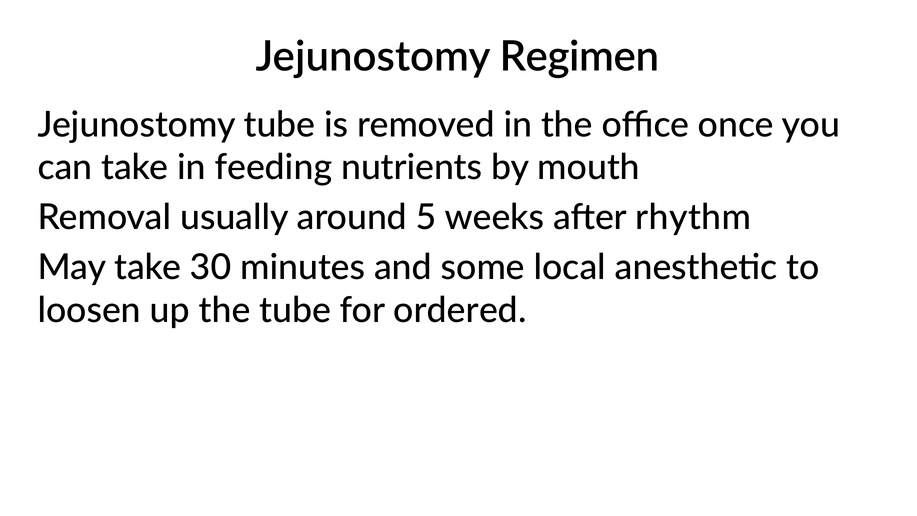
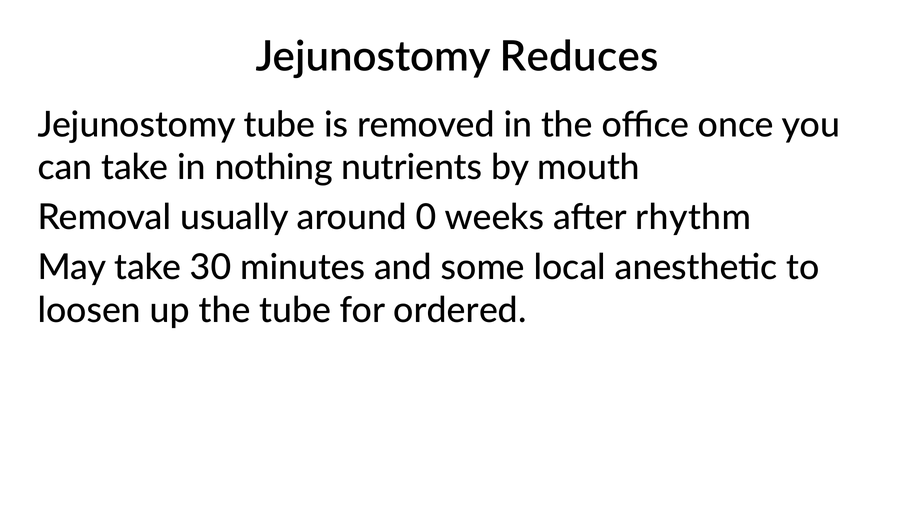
Regimen: Regimen -> Reduces
feeding: feeding -> nothing
5: 5 -> 0
